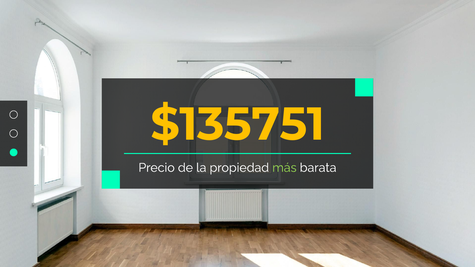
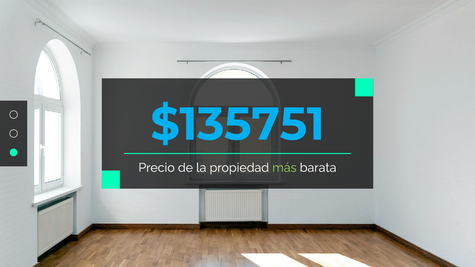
$135751 colour: yellow -> light blue
